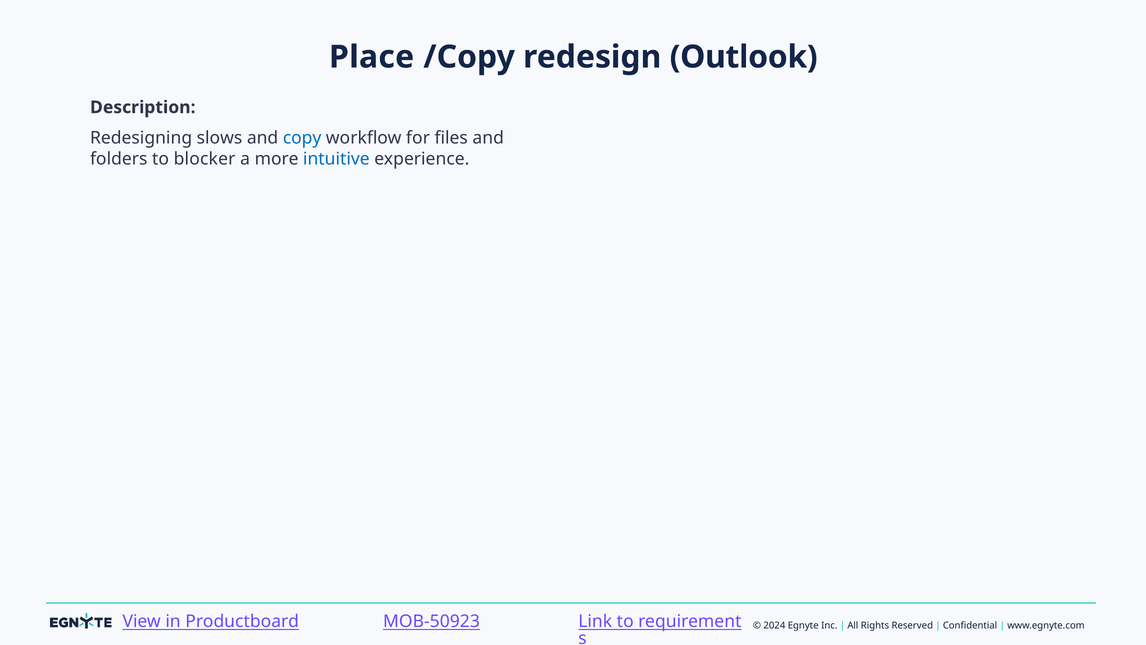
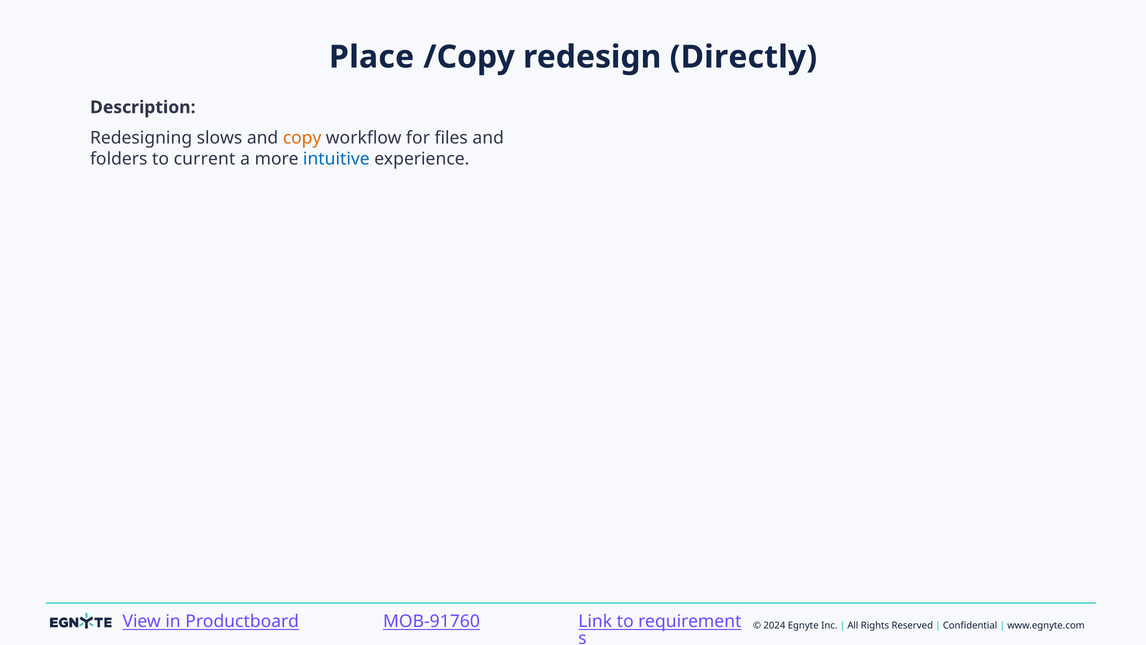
Outlook: Outlook -> Directly
copy colour: blue -> orange
blocker: blocker -> current
MOB-50923: MOB-50923 -> MOB-91760
